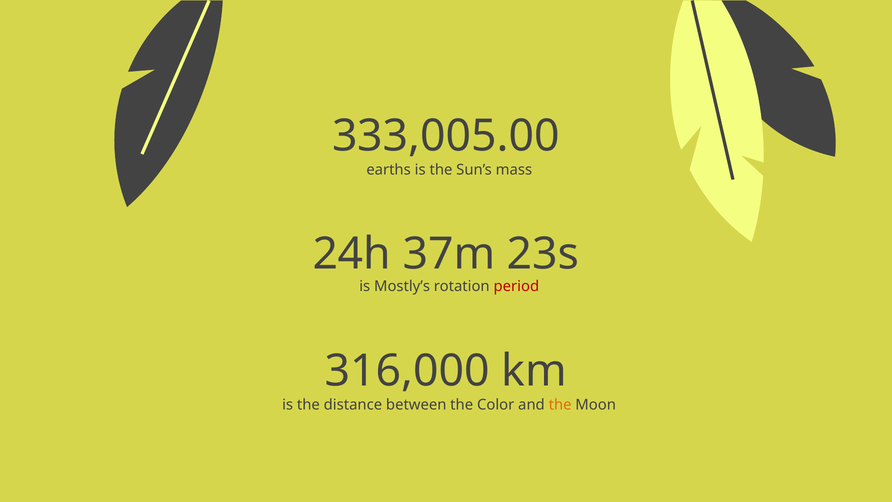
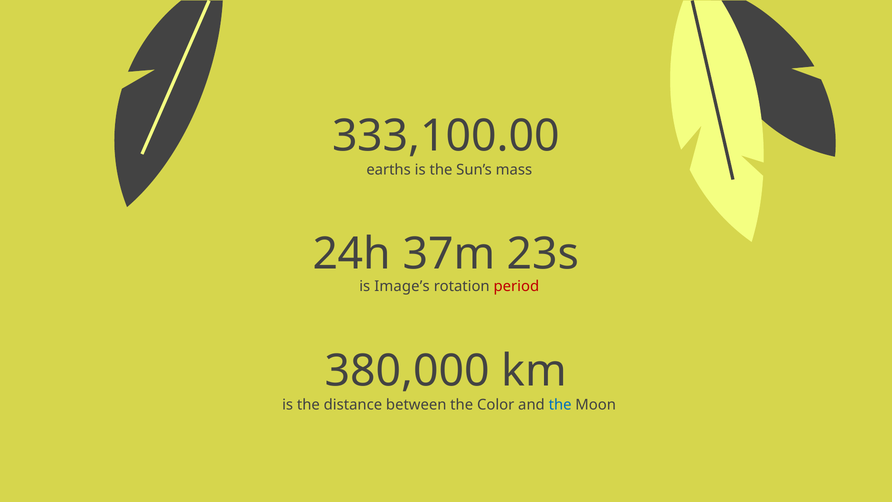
333,005.00: 333,005.00 -> 333,100.00
Mostly’s: Mostly’s -> Image’s
316,000: 316,000 -> 380,000
the at (560, 405) colour: orange -> blue
